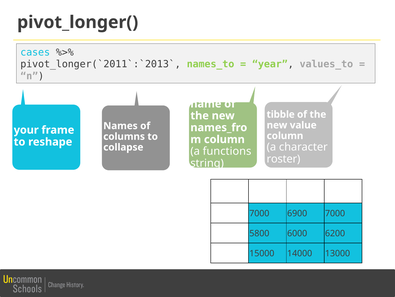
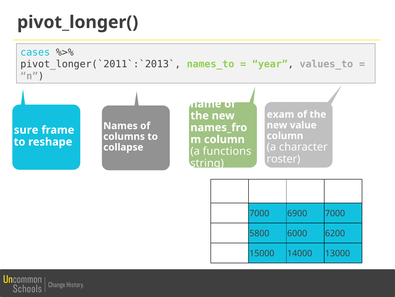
tibble: tibble -> exam
your: your -> sure
